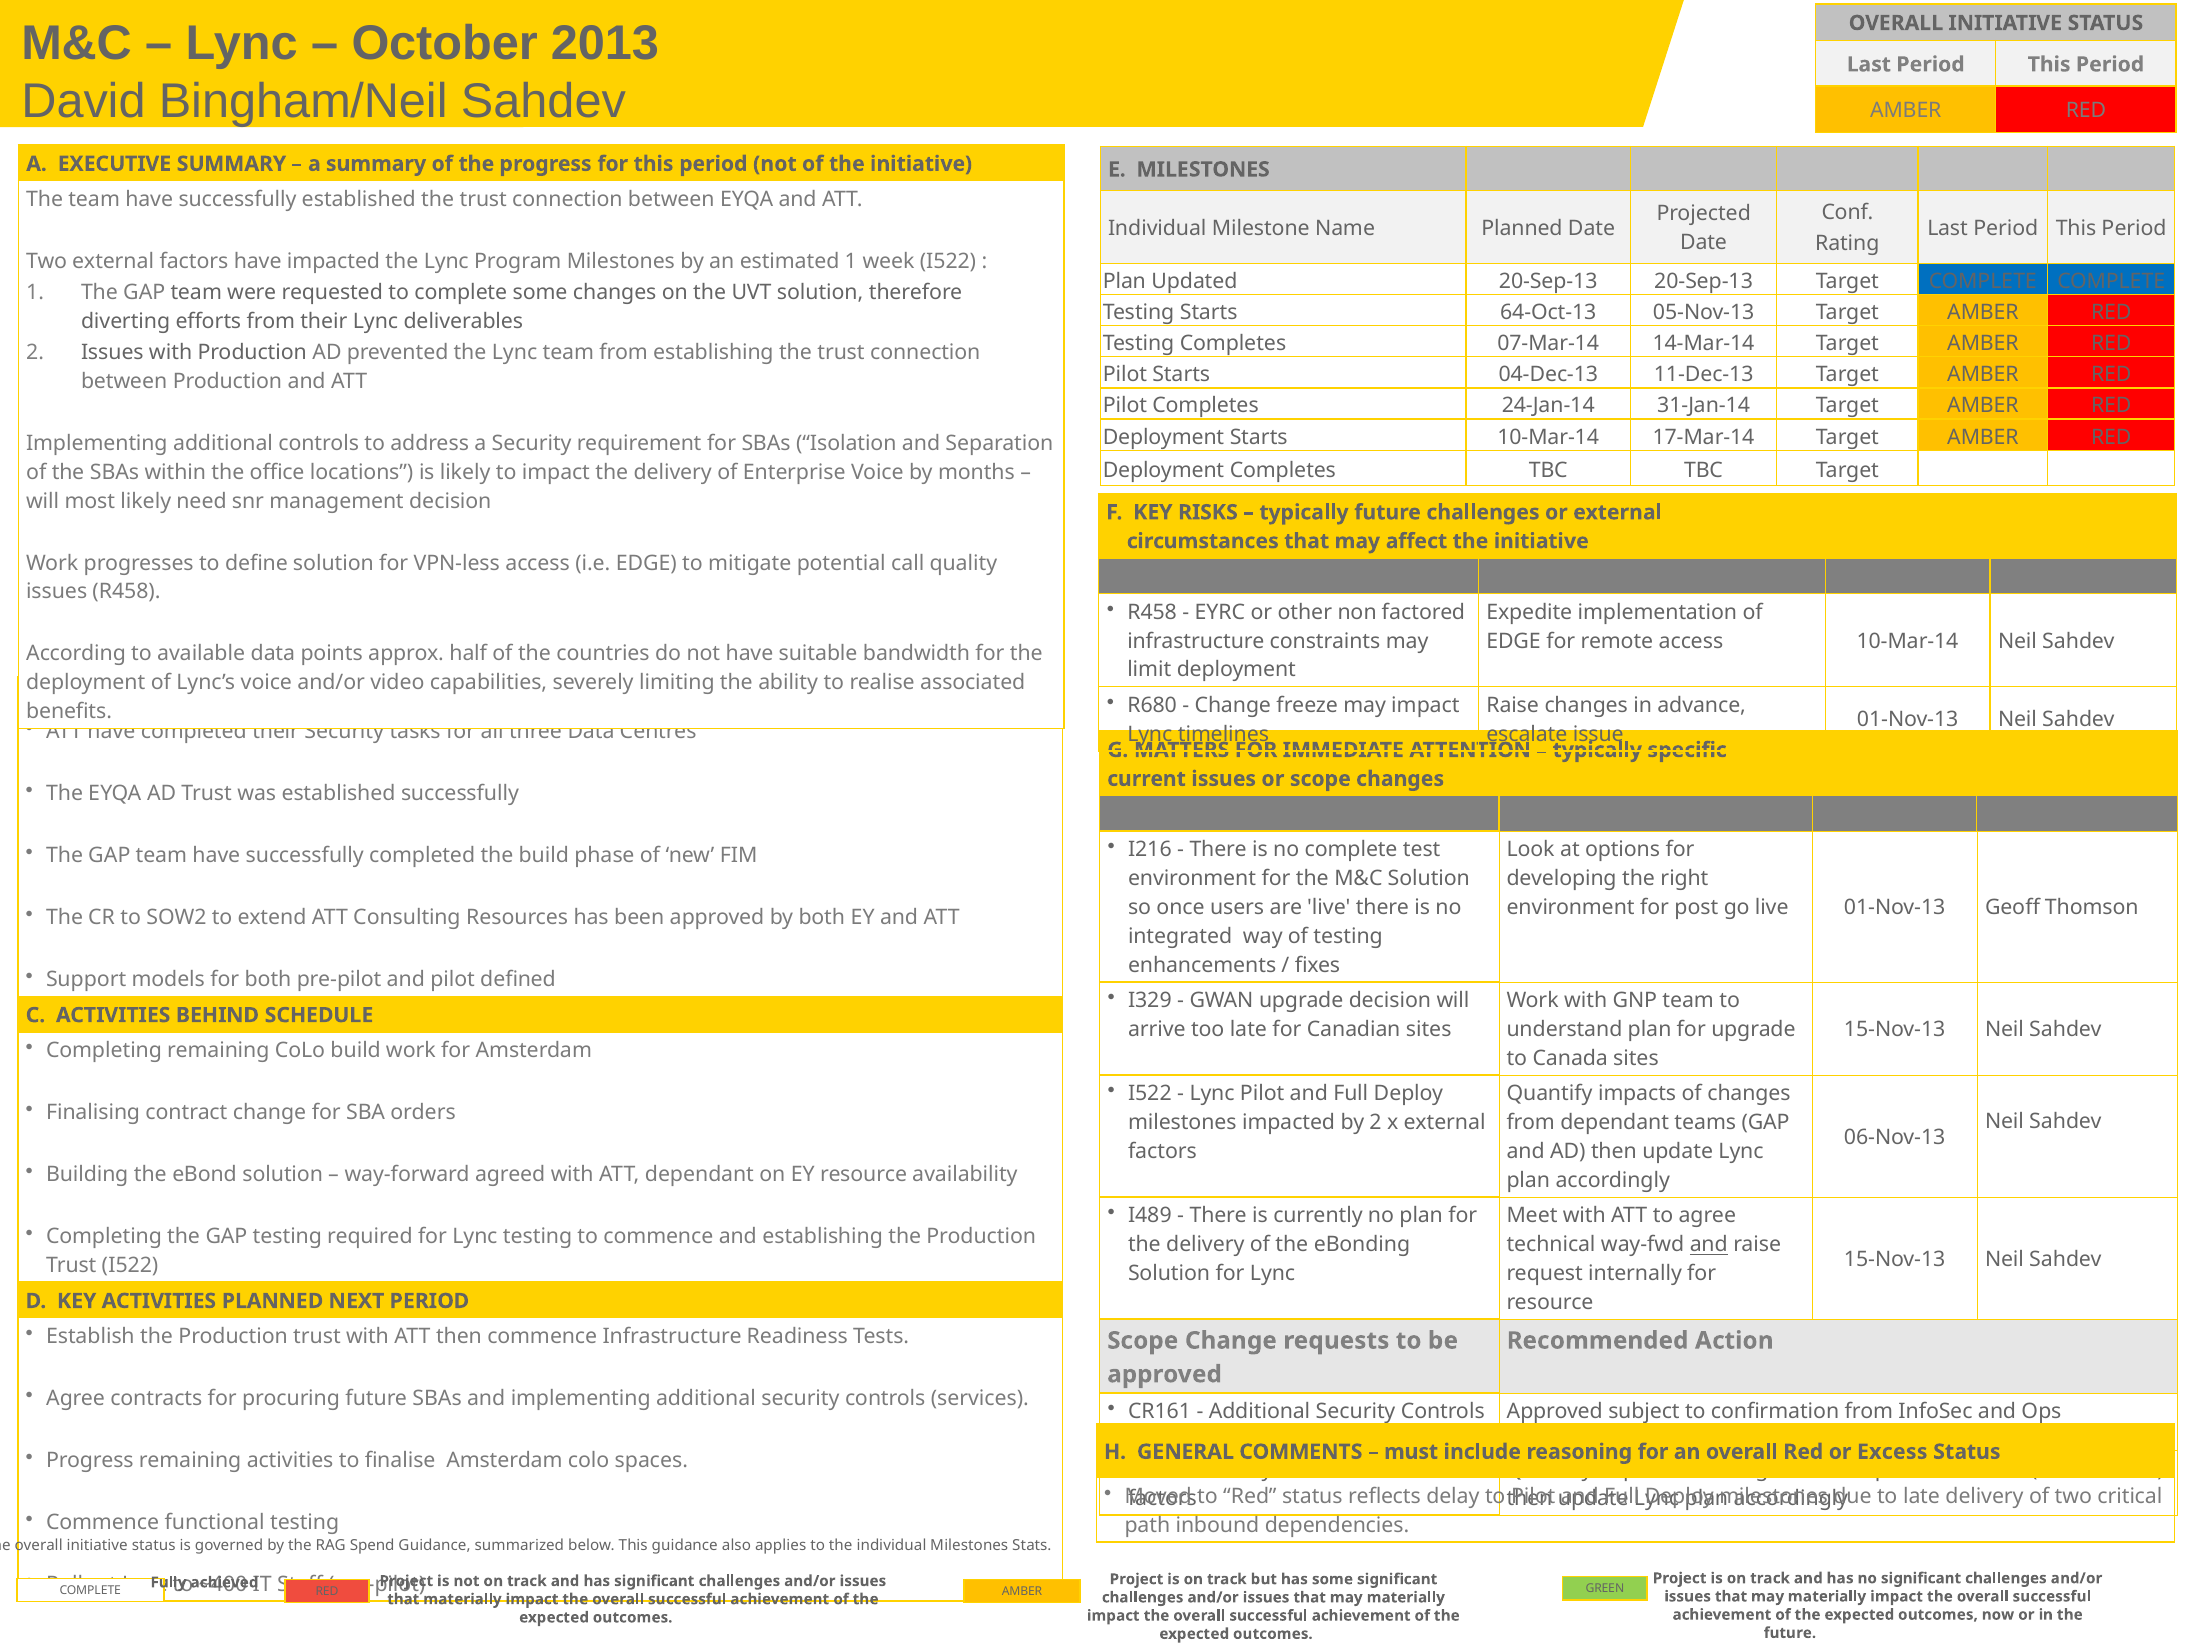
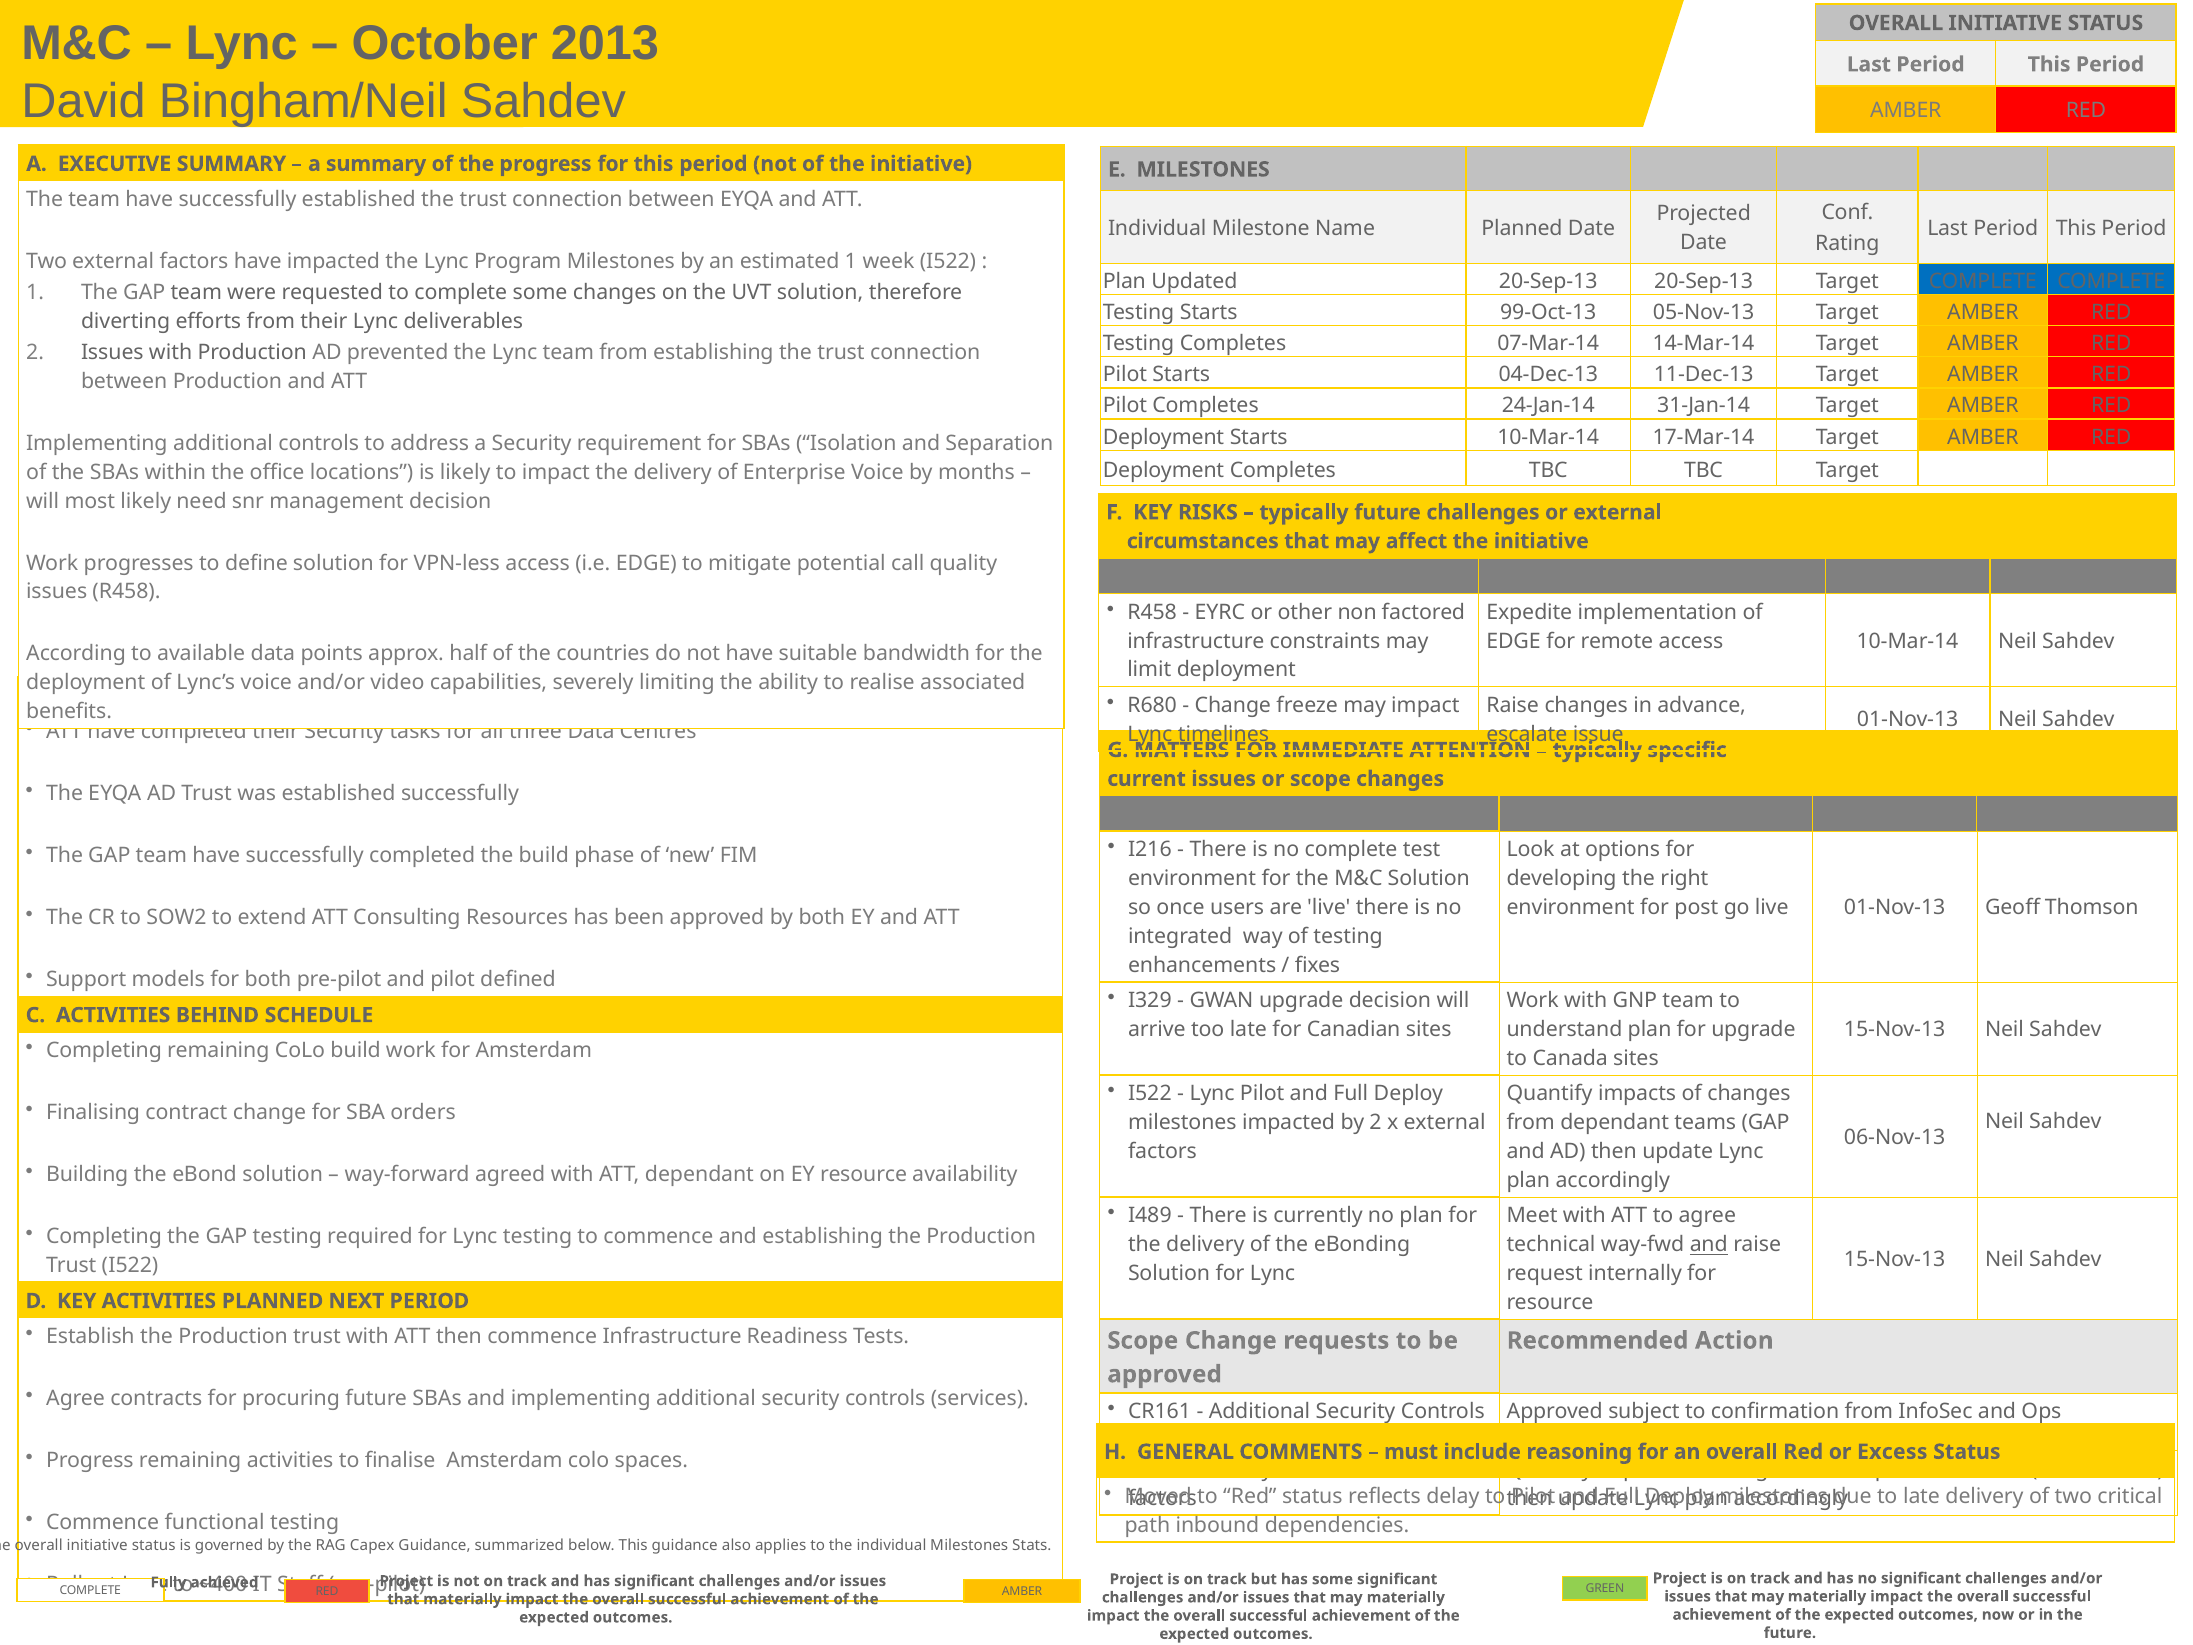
64-Oct-13: 64-Oct-13 -> 99-Oct-13
Spend: Spend -> Capex
